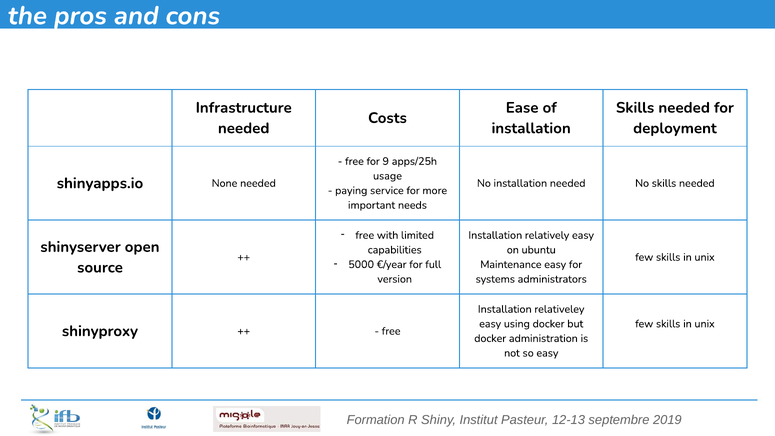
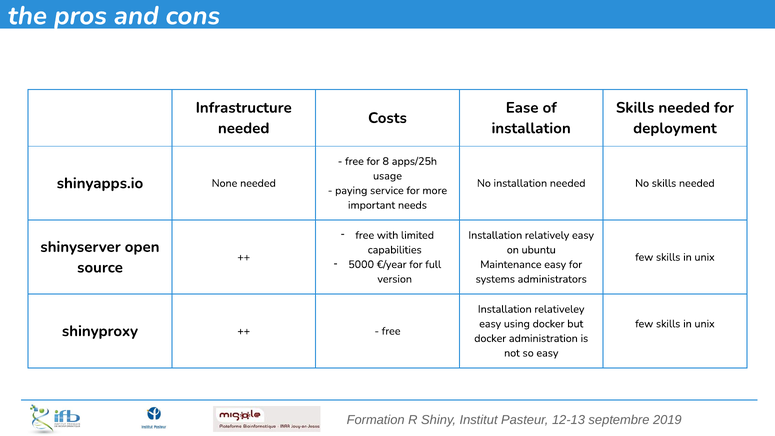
9: 9 -> 8
